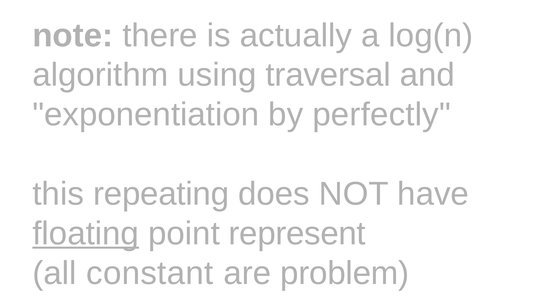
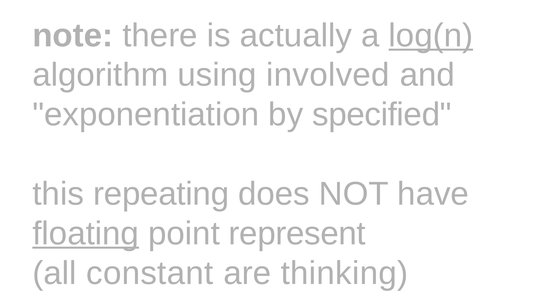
log(n underline: none -> present
traversal: traversal -> involved
perfectly: perfectly -> specified
problem: problem -> thinking
